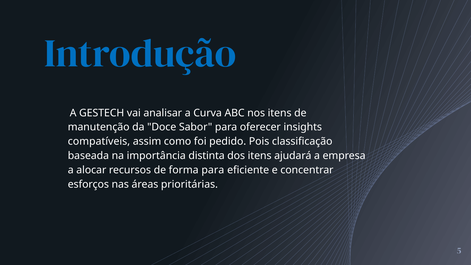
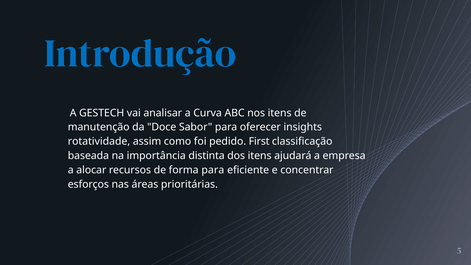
compatíveis: compatíveis -> rotatividade
Pois: Pois -> First
